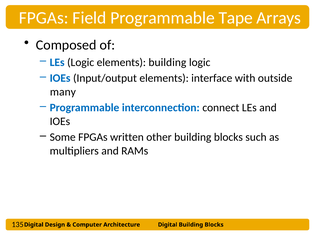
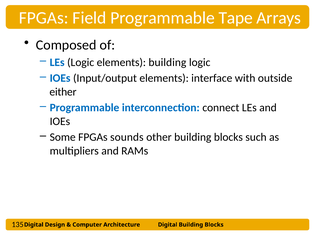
many: many -> either
written: written -> sounds
